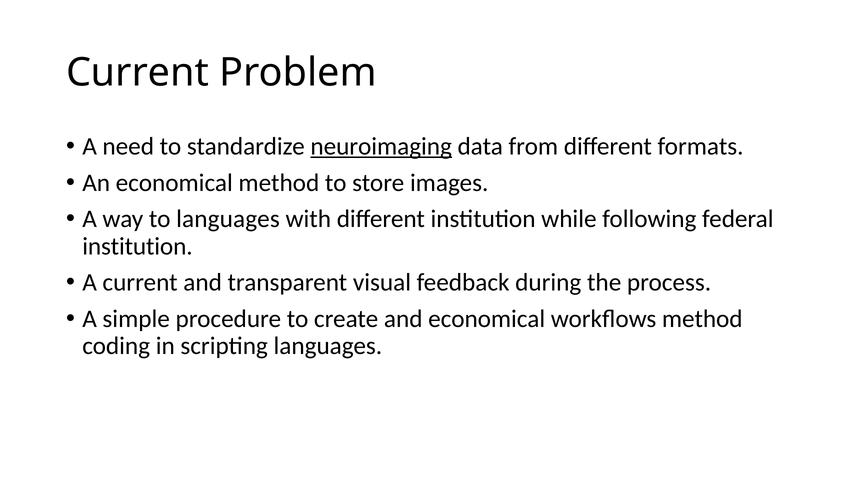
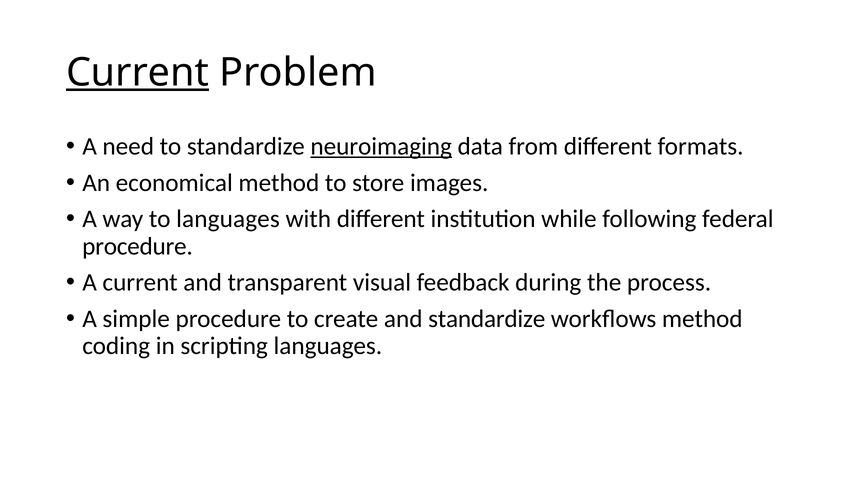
Current at (137, 73) underline: none -> present
institution at (137, 246): institution -> procedure
and economical: economical -> standardize
